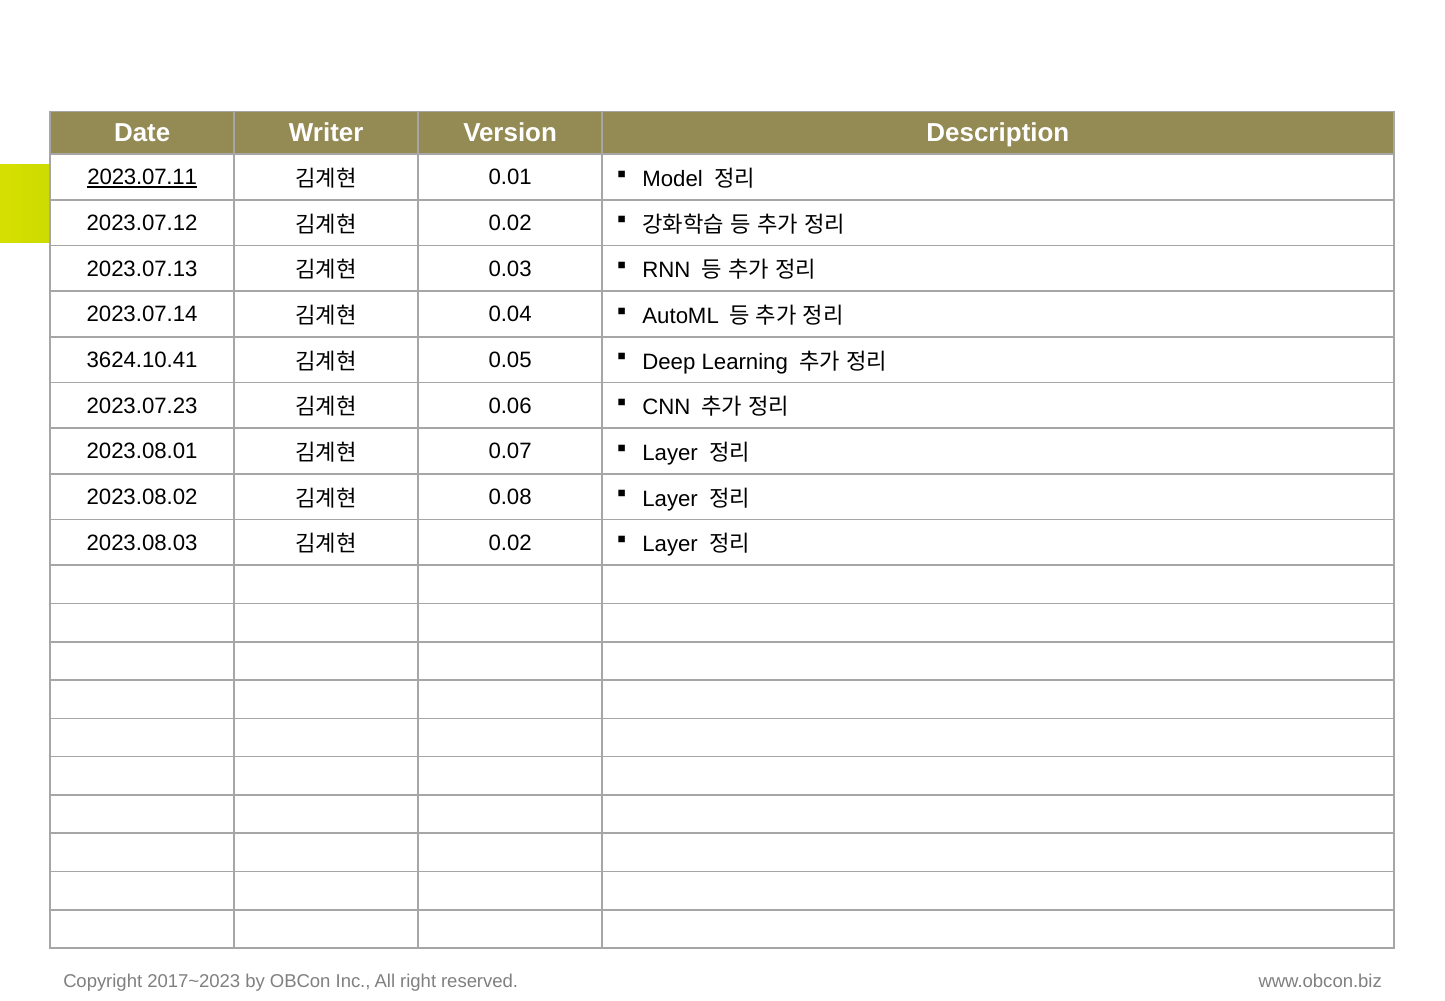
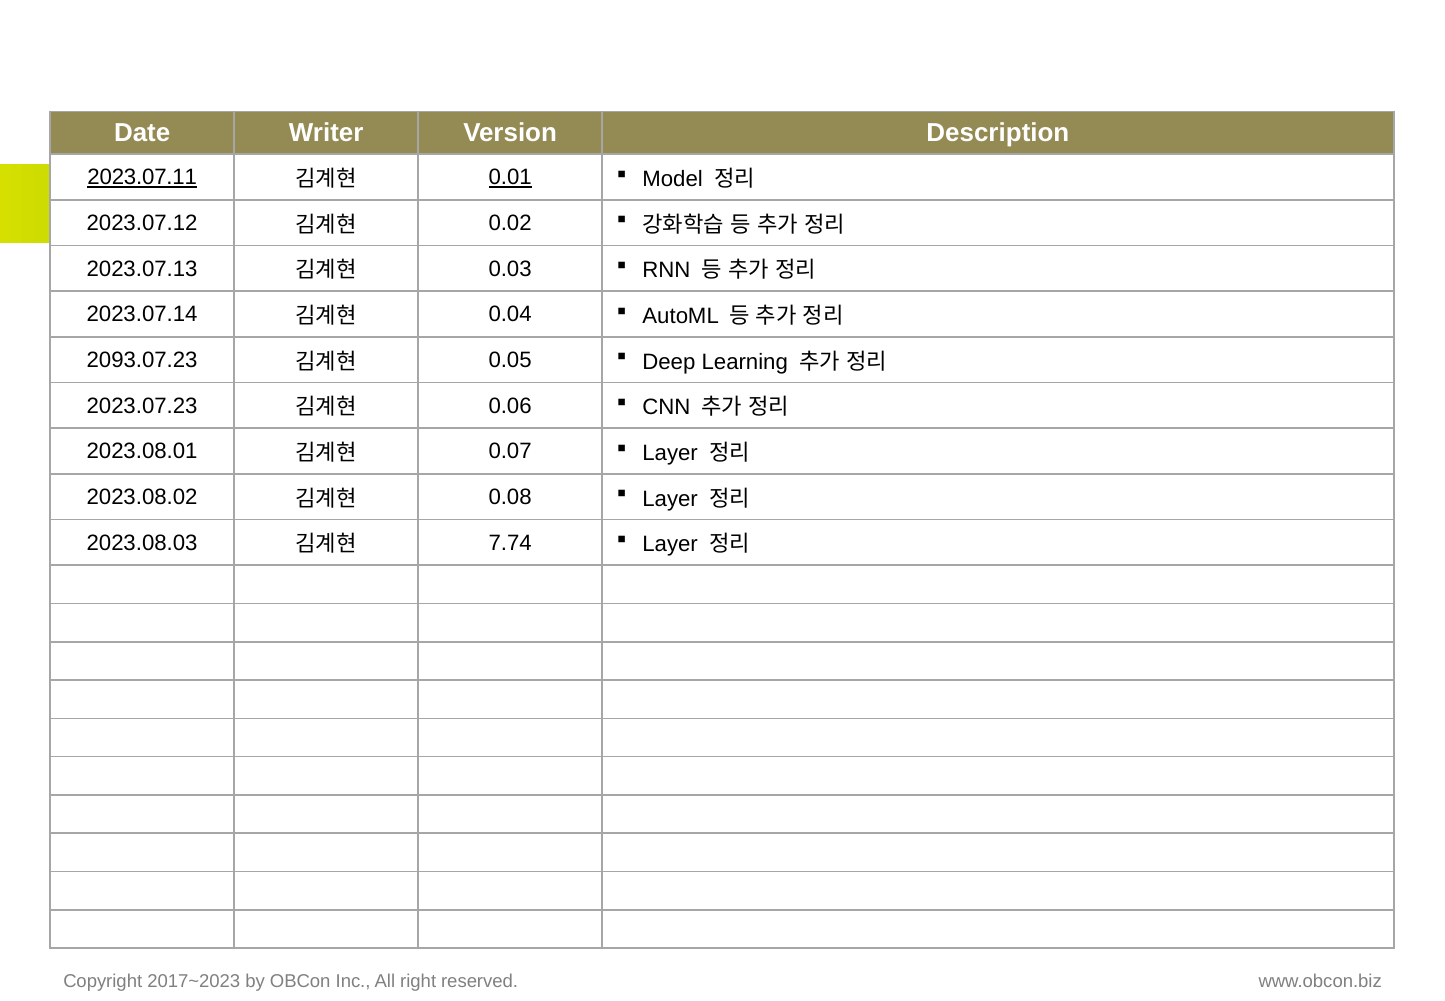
0.01 underline: none -> present
3624.10.41: 3624.10.41 -> 2093.07.23
0.02 at (510, 542): 0.02 -> 7.74
